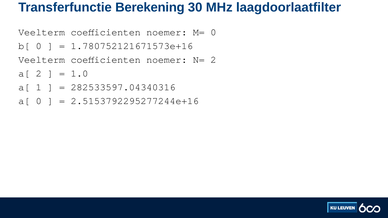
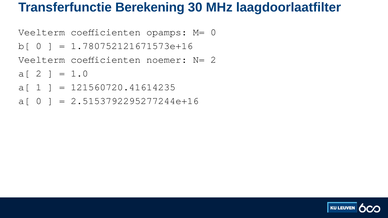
noemer at (167, 32): noemer -> opamps
282533597.04340316: 282533597.04340316 -> 121560720.41614235
